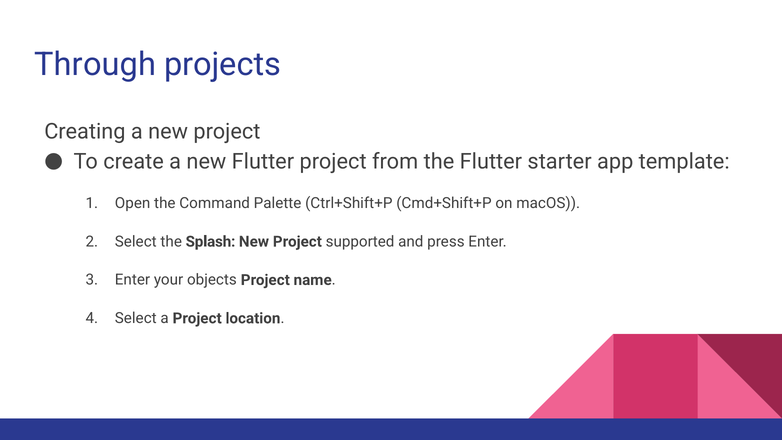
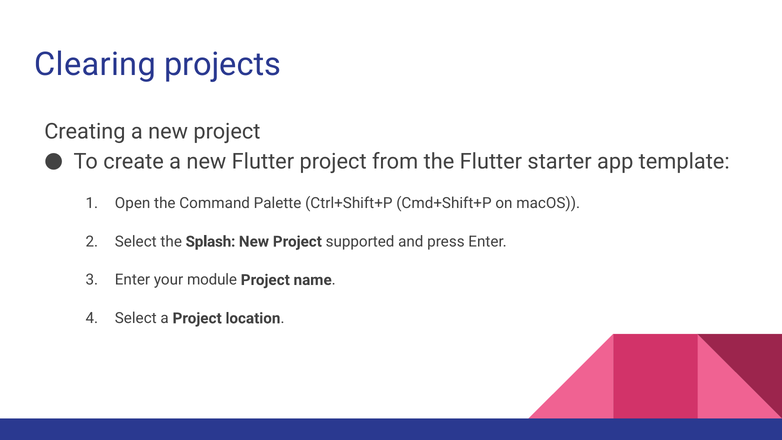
Through: Through -> Clearing
objects: objects -> module
